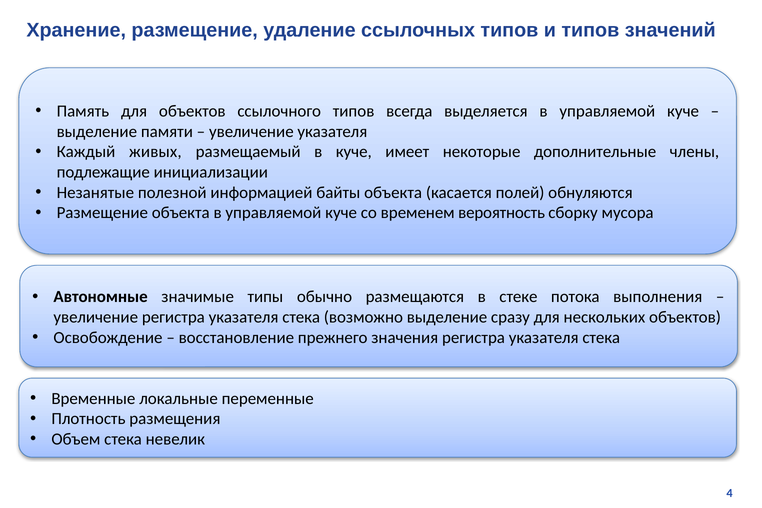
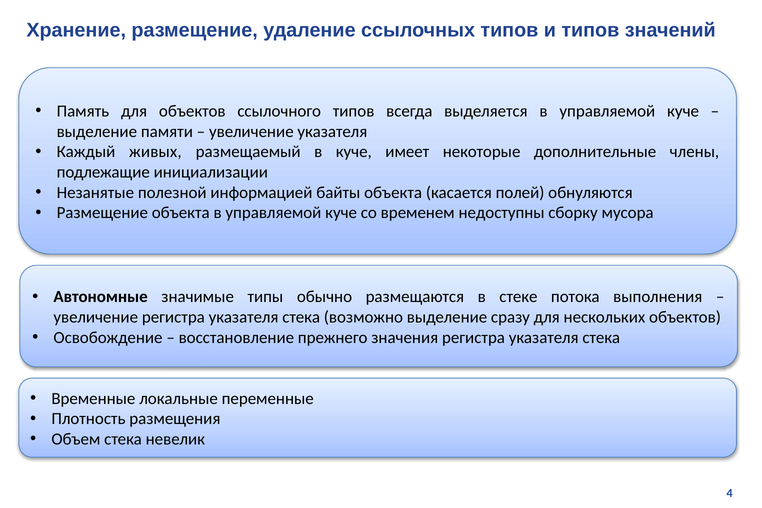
вероятность: вероятность -> недоступны
